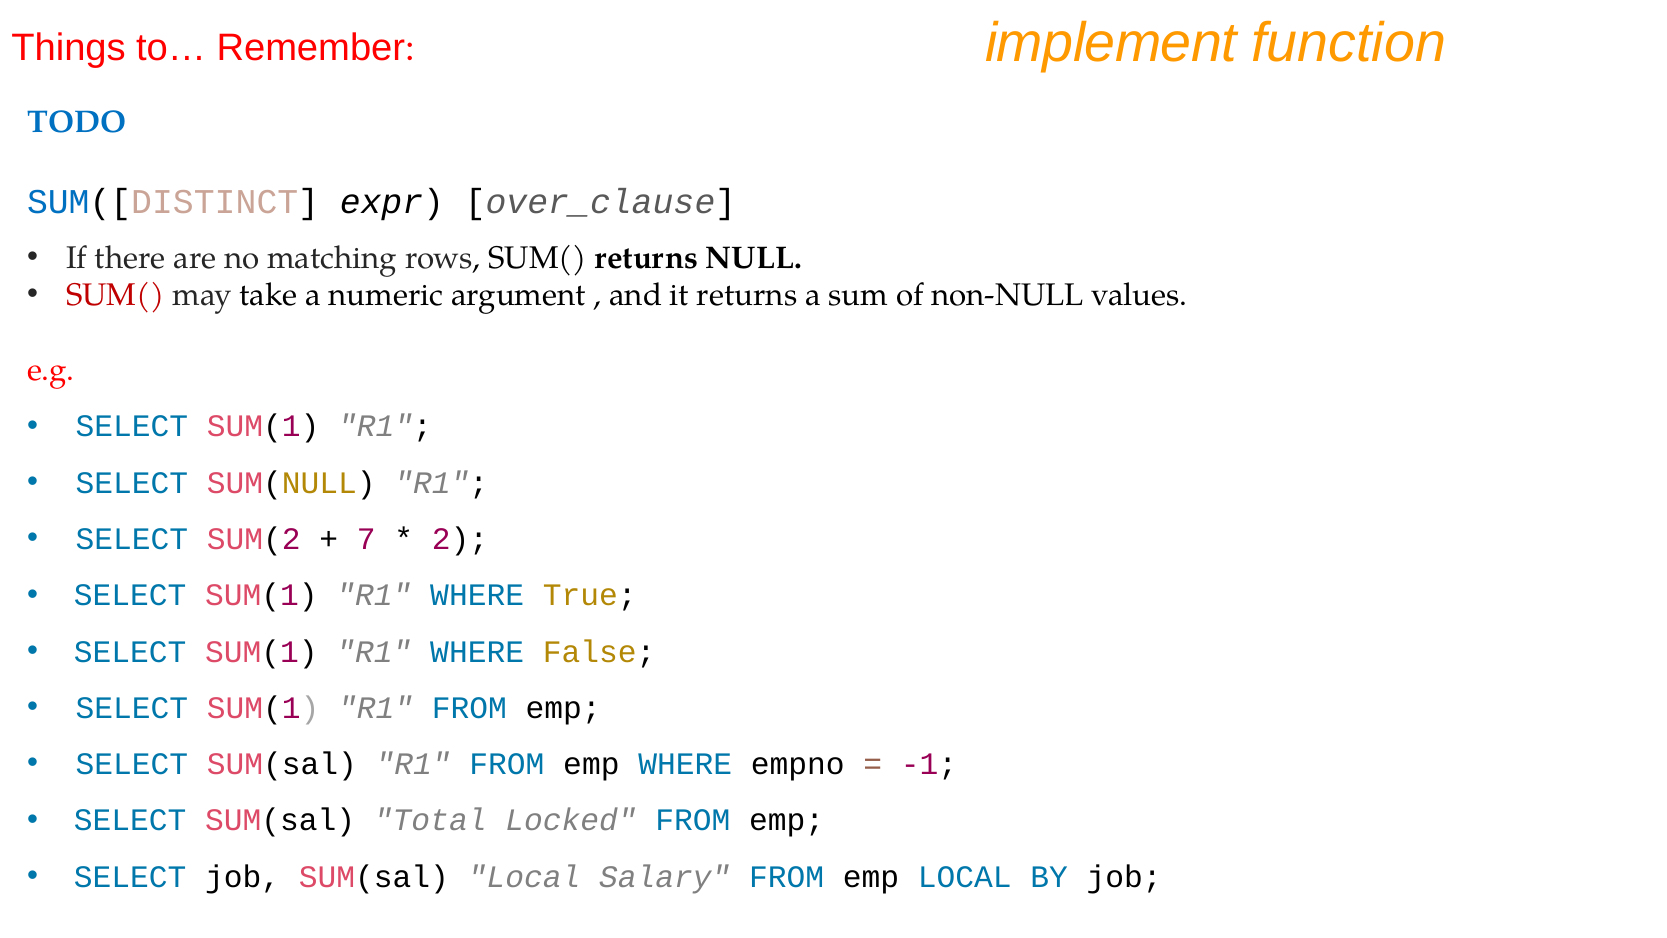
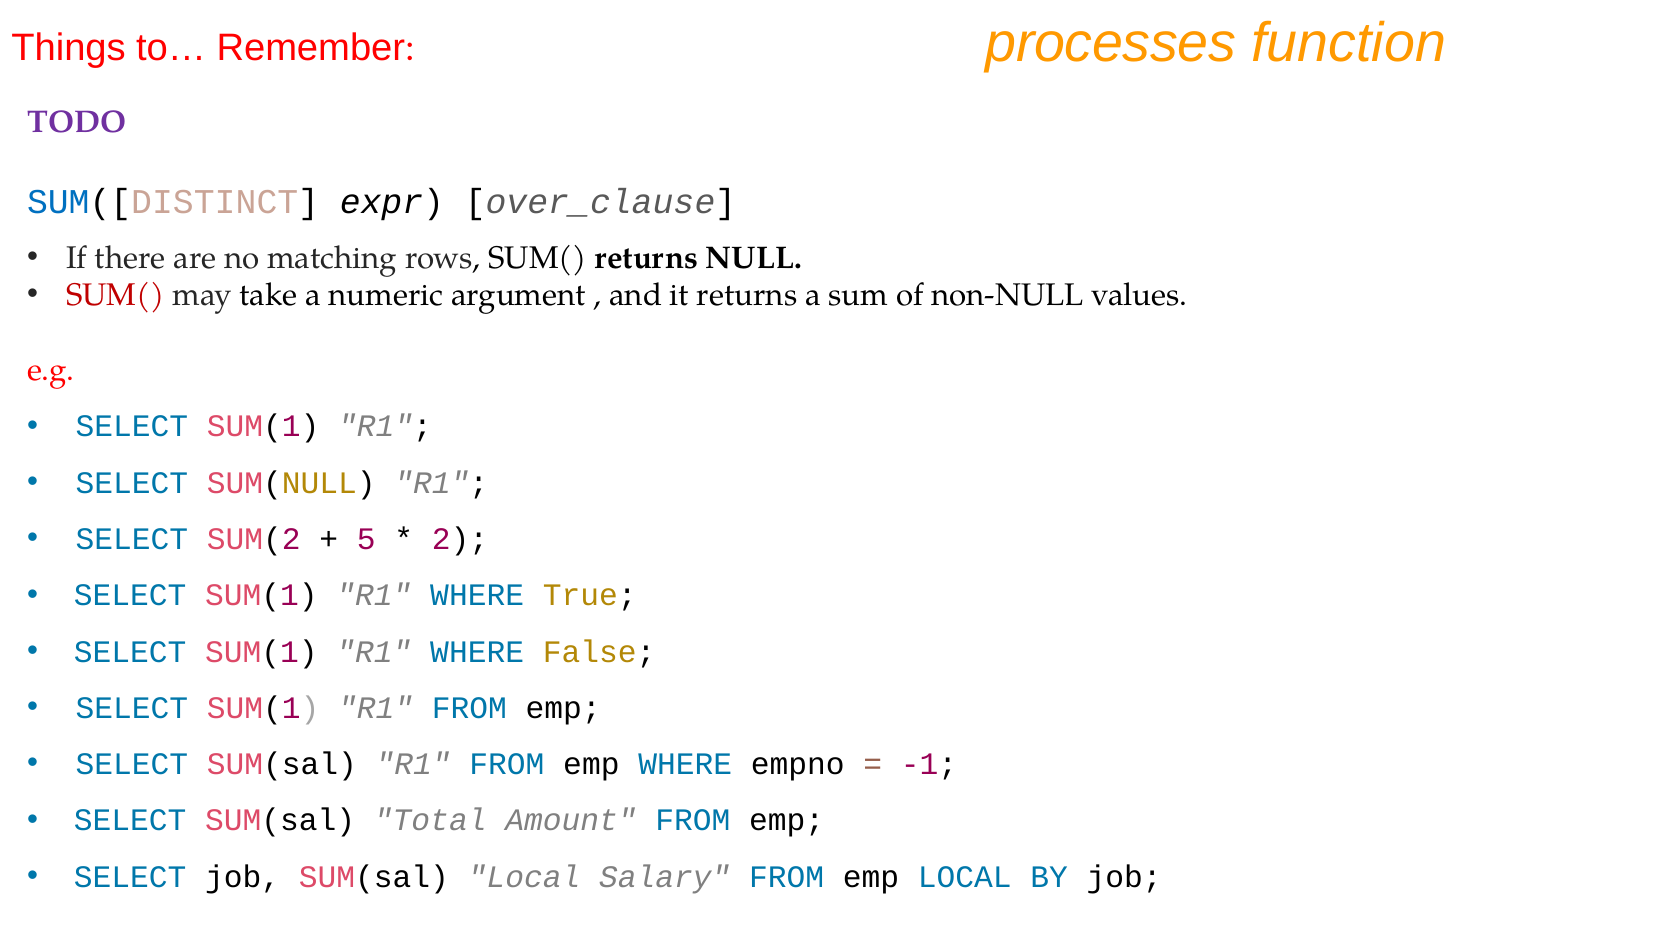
implement: implement -> processes
TODO colour: blue -> purple
7: 7 -> 5
Locked: Locked -> Amount
